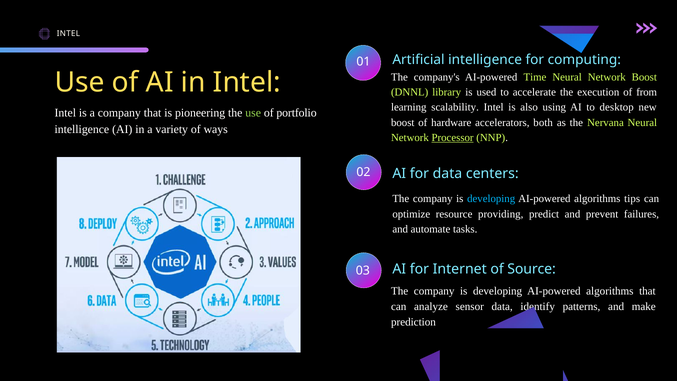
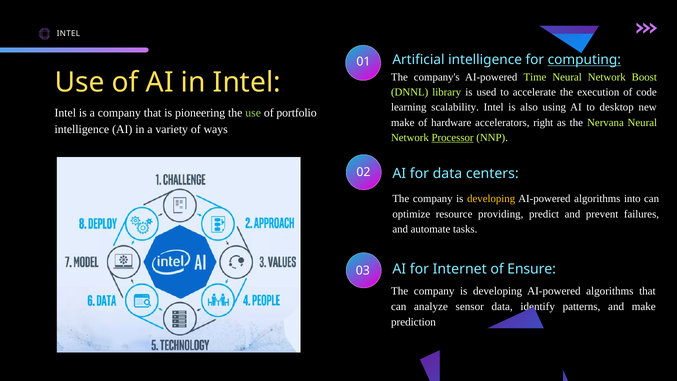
computing underline: none -> present
from: from -> code
boost at (403, 122): boost -> make
both: both -> right
developing at (491, 199) colour: light blue -> yellow
tips: tips -> into
Source: Source -> Ensure
